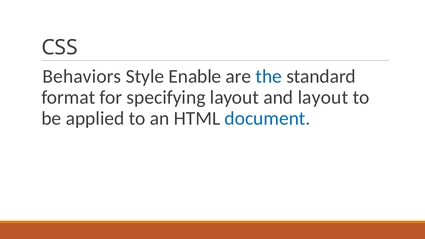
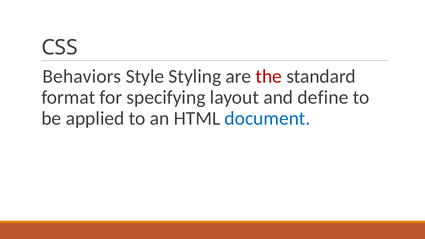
Enable: Enable -> Styling
the colour: blue -> red
and layout: layout -> define
